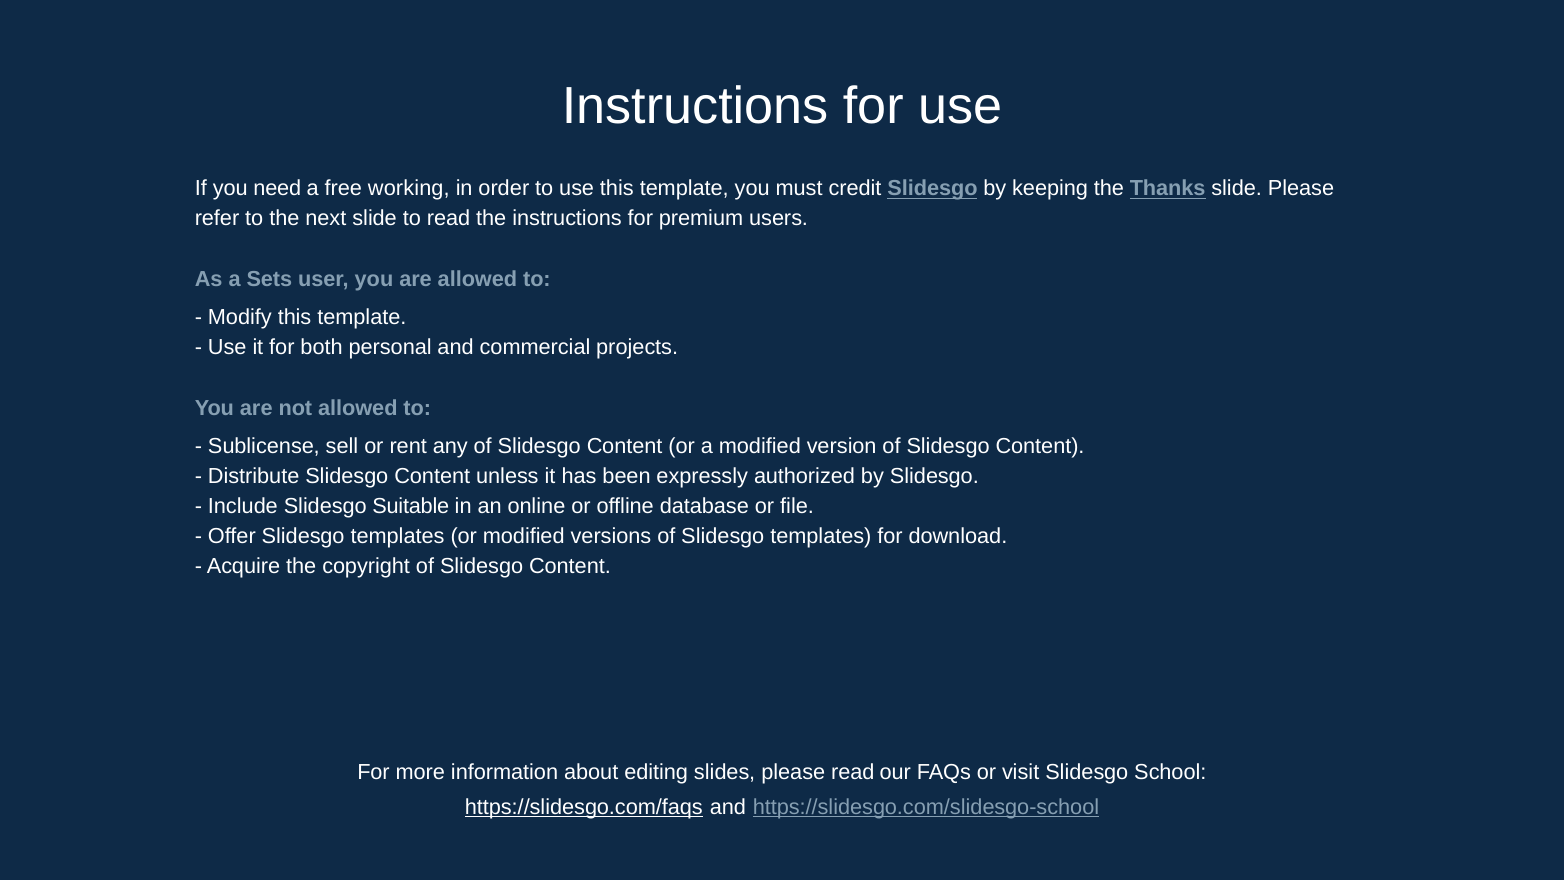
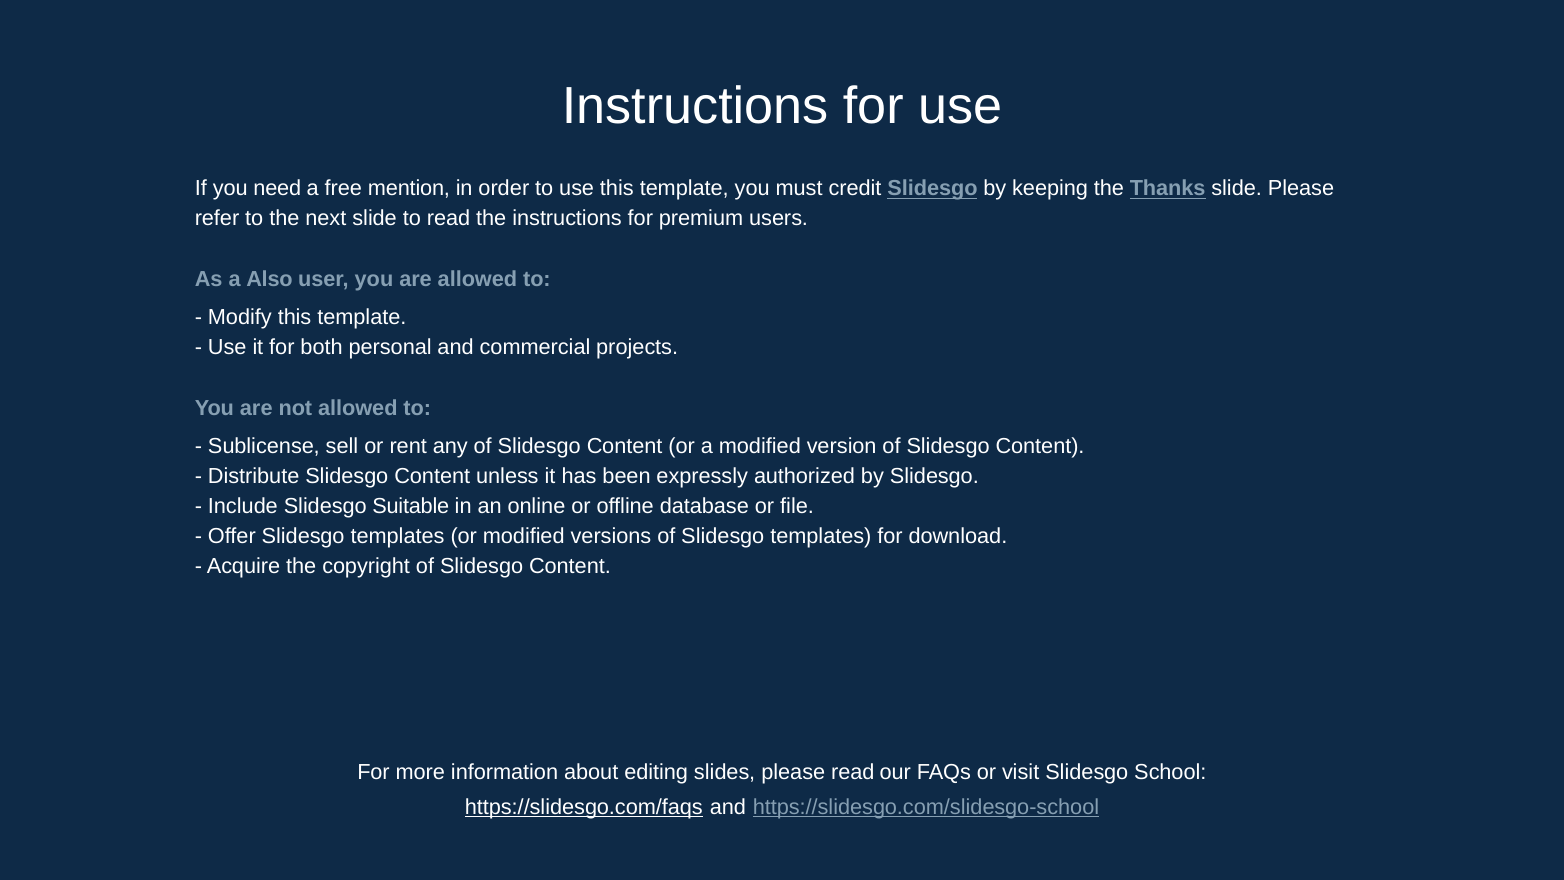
working: working -> mention
Sets: Sets -> Also
